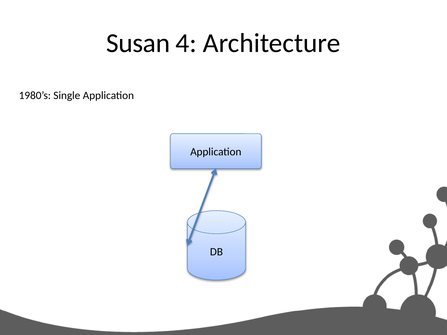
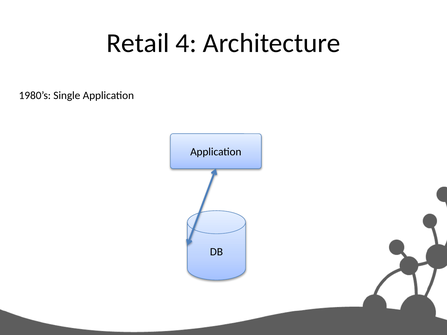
Susan: Susan -> Retail
